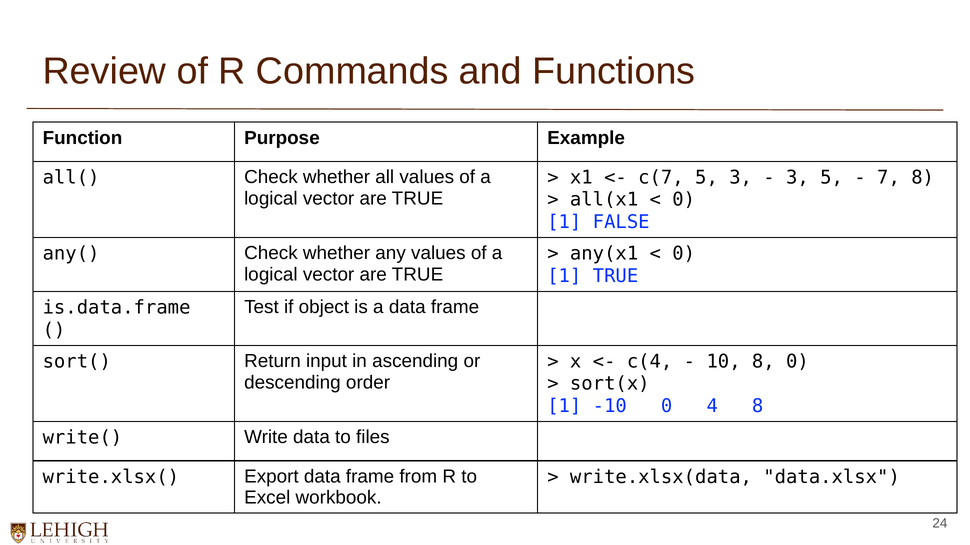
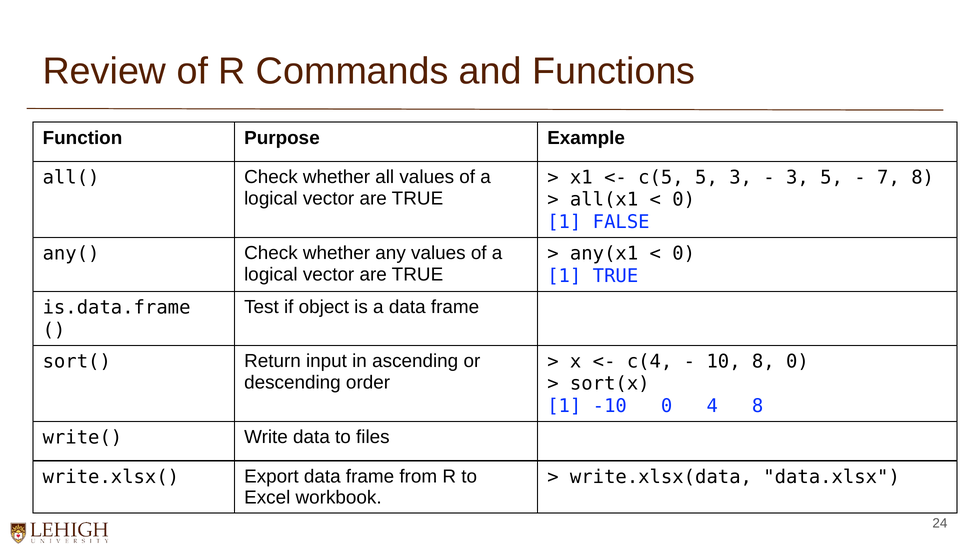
c(7: c(7 -> c(5
